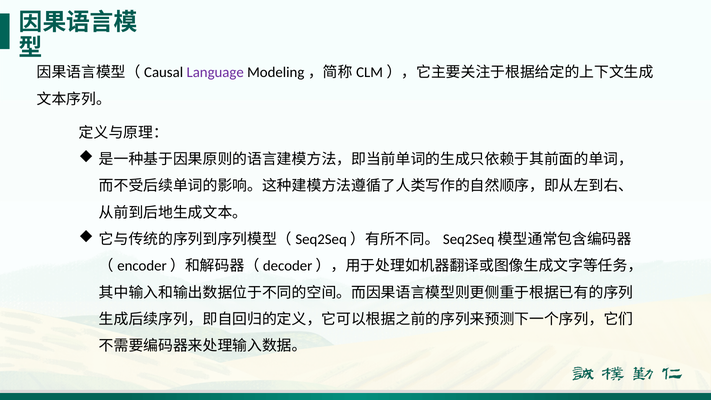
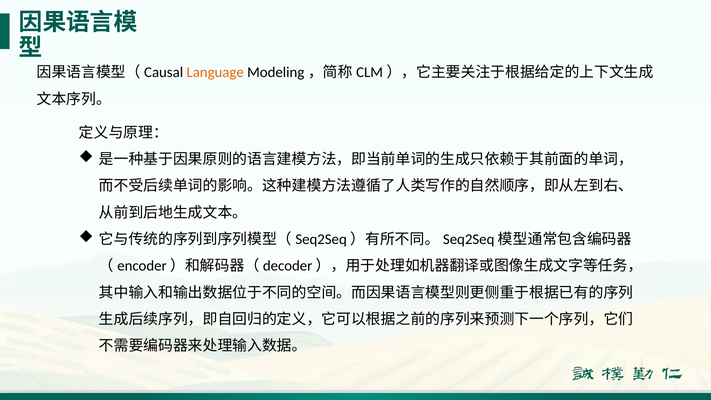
Language colour: purple -> orange
